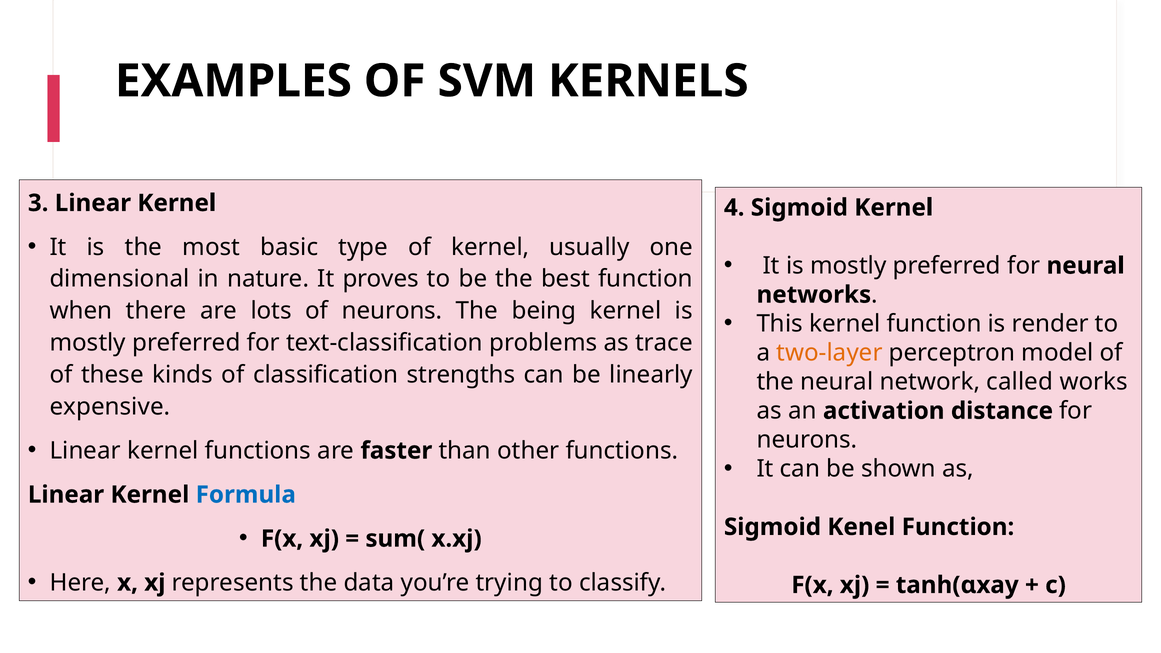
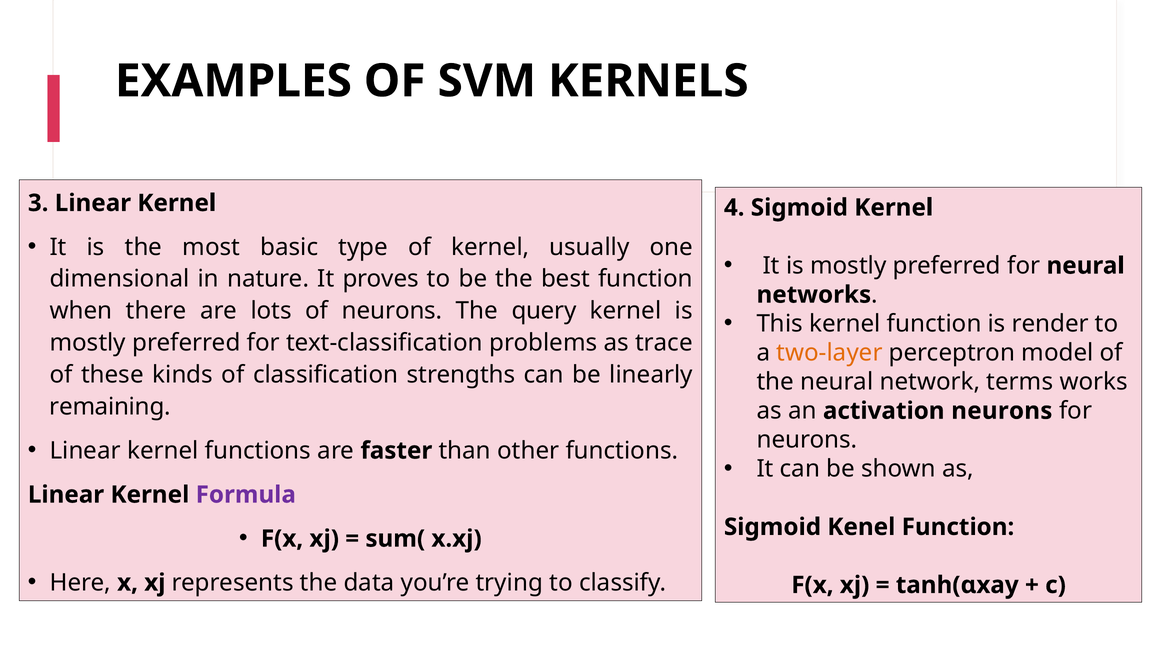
being: being -> query
called: called -> terms
expensive: expensive -> remaining
activation distance: distance -> neurons
Formula colour: blue -> purple
